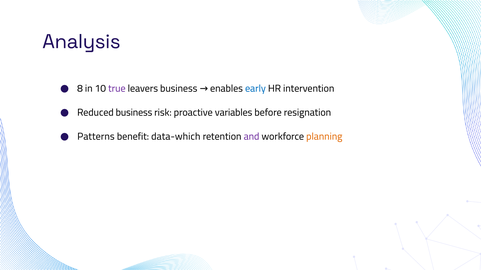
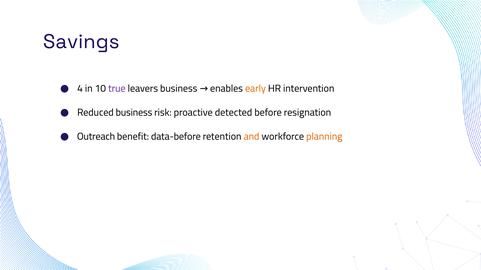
Analysis: Analysis -> Savings
8: 8 -> 4
early colour: blue -> orange
variables: variables -> detected
Patterns: Patterns -> Outreach
data-which: data-which -> data-before
and colour: purple -> orange
